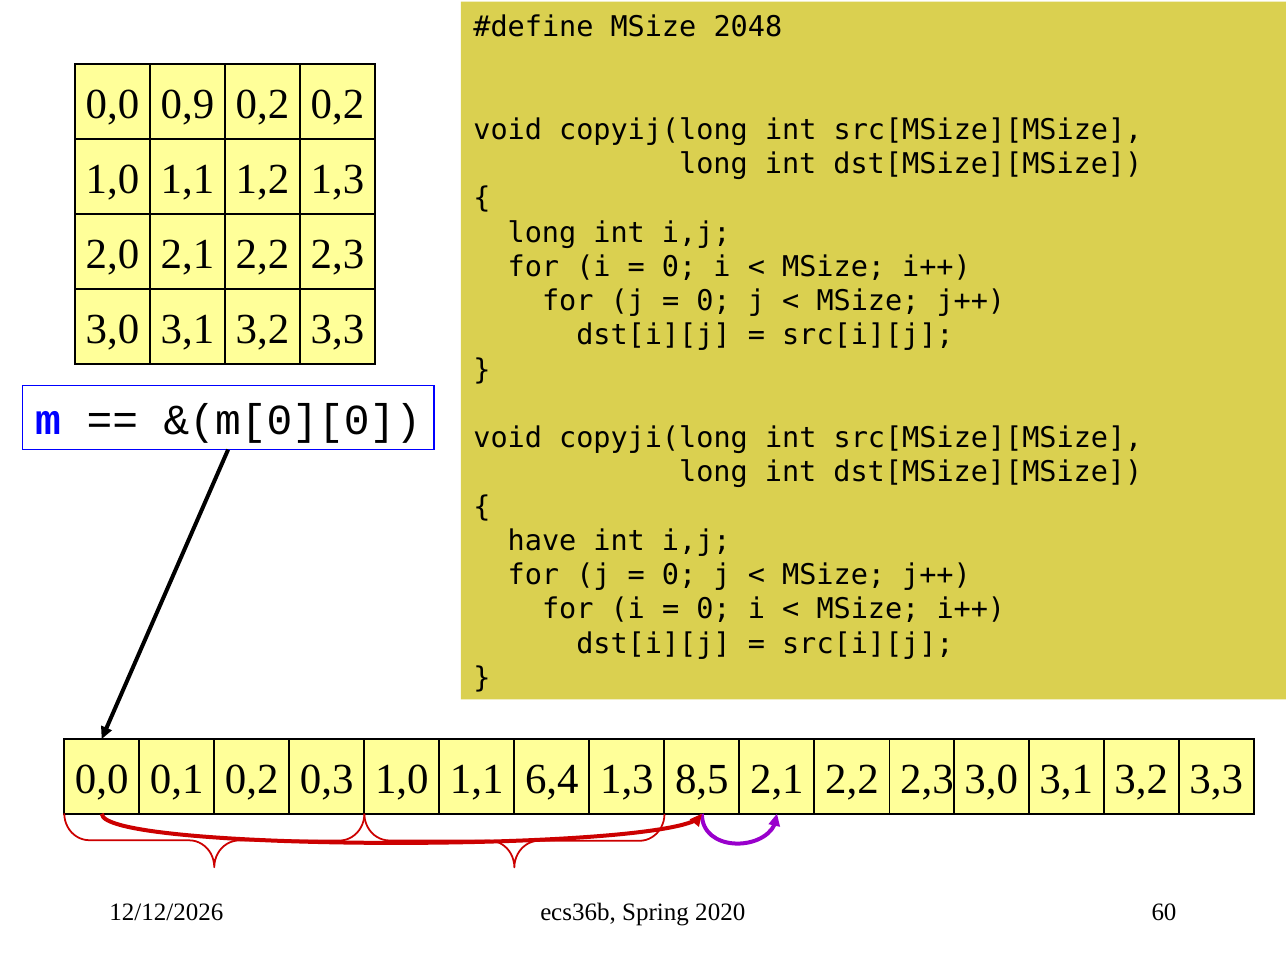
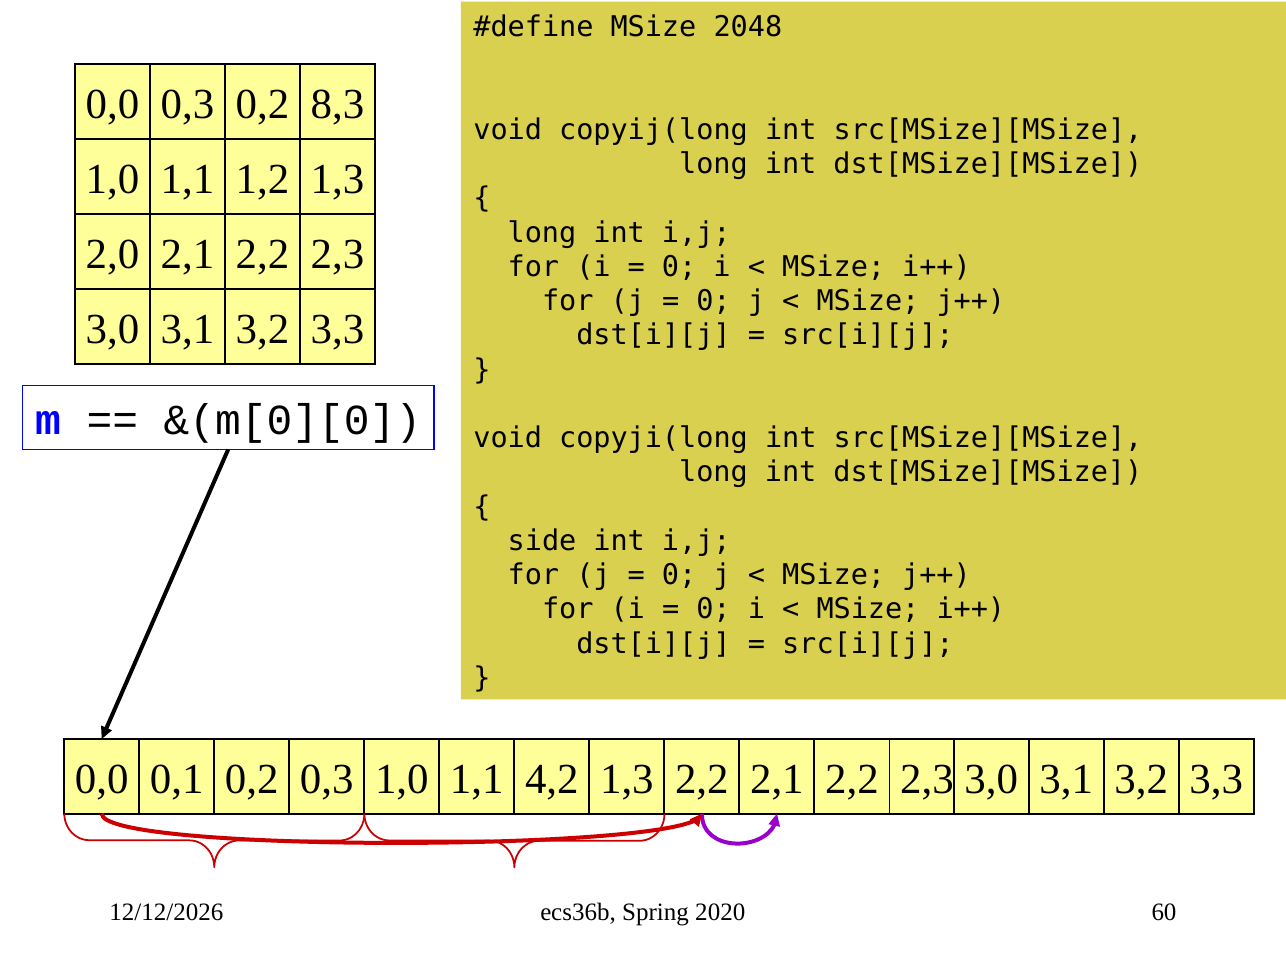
0,0 0,9: 0,9 -> 0,3
0,2 0,2: 0,2 -> 8,3
have: have -> side
6,4: 6,4 -> 4,2
1,3 8,5: 8,5 -> 2,2
